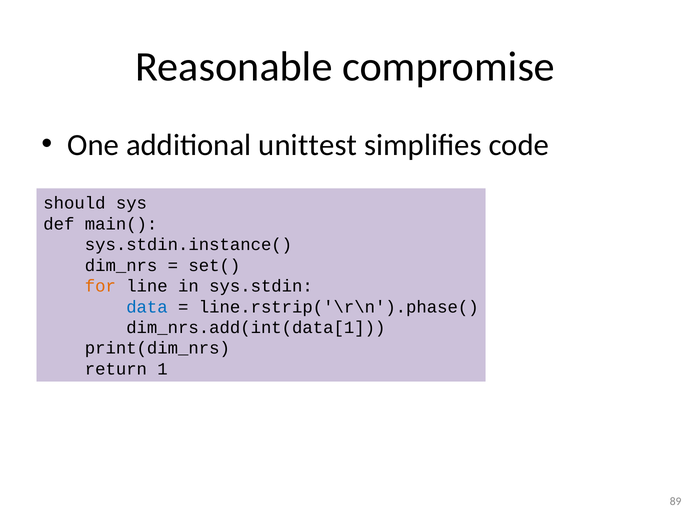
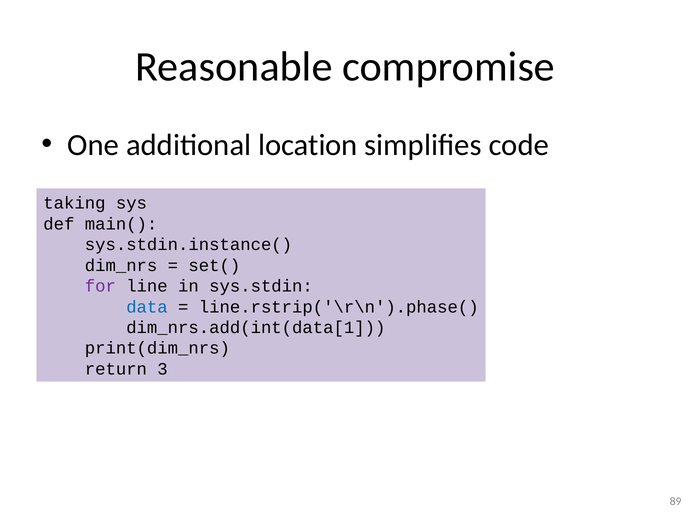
unittest: unittest -> location
should: should -> taking
for colour: orange -> purple
1: 1 -> 3
